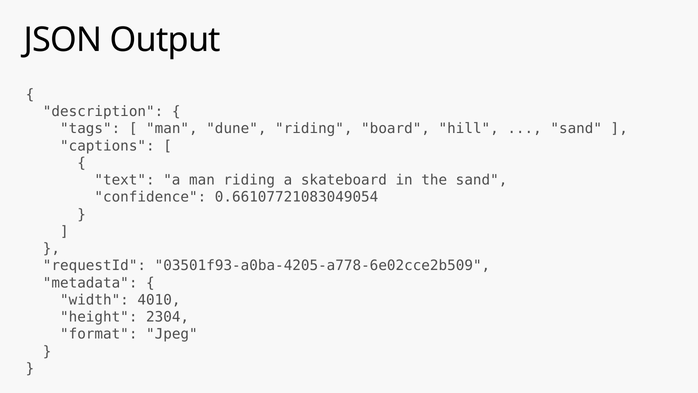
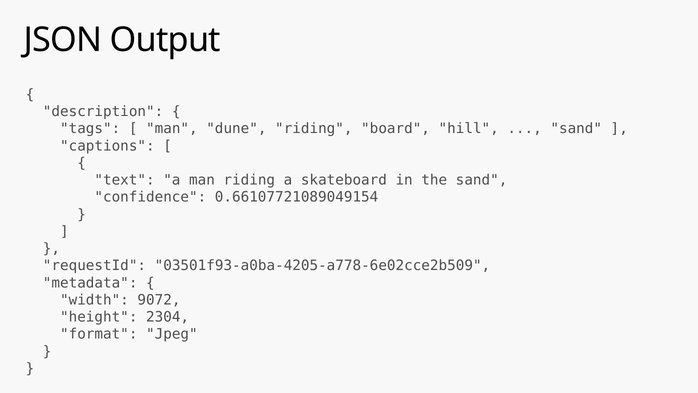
0.66107721083049054: 0.66107721083049054 -> 0.66107721089049154
4010: 4010 -> 9072
